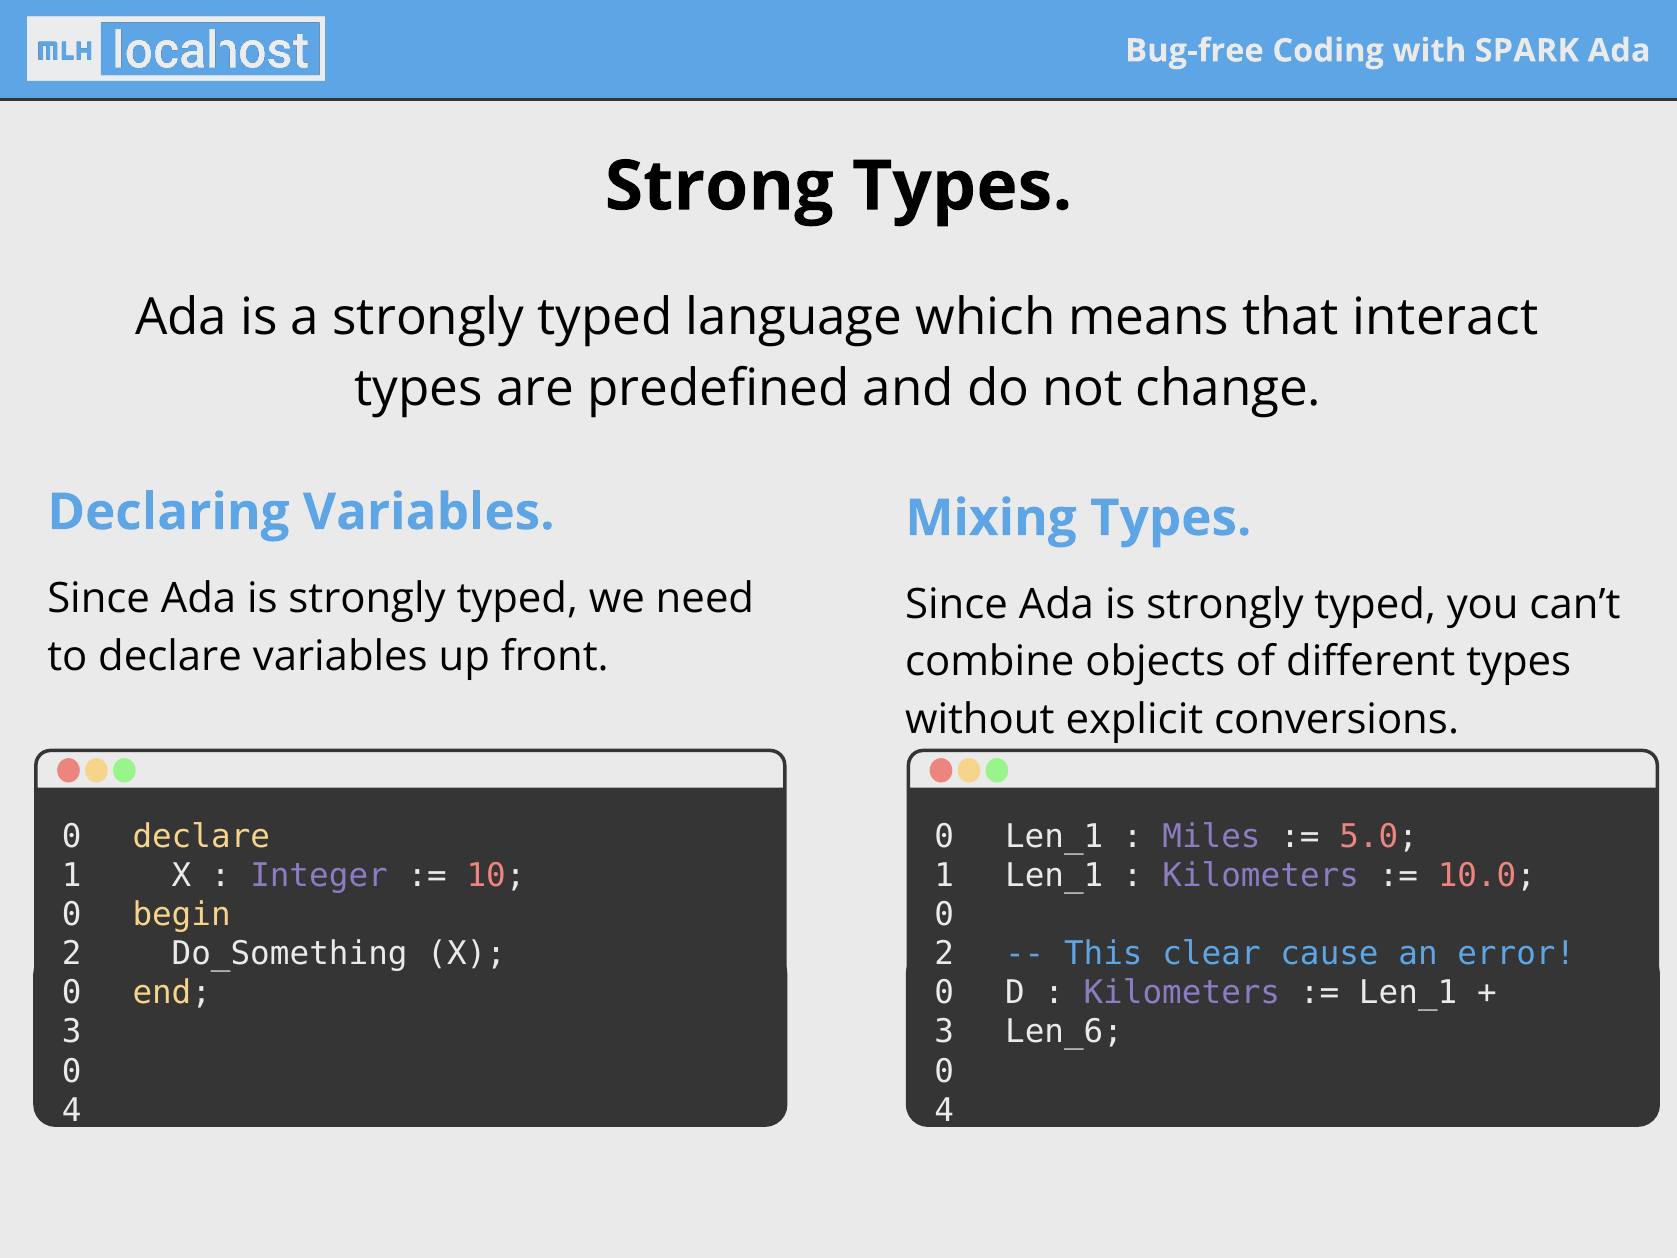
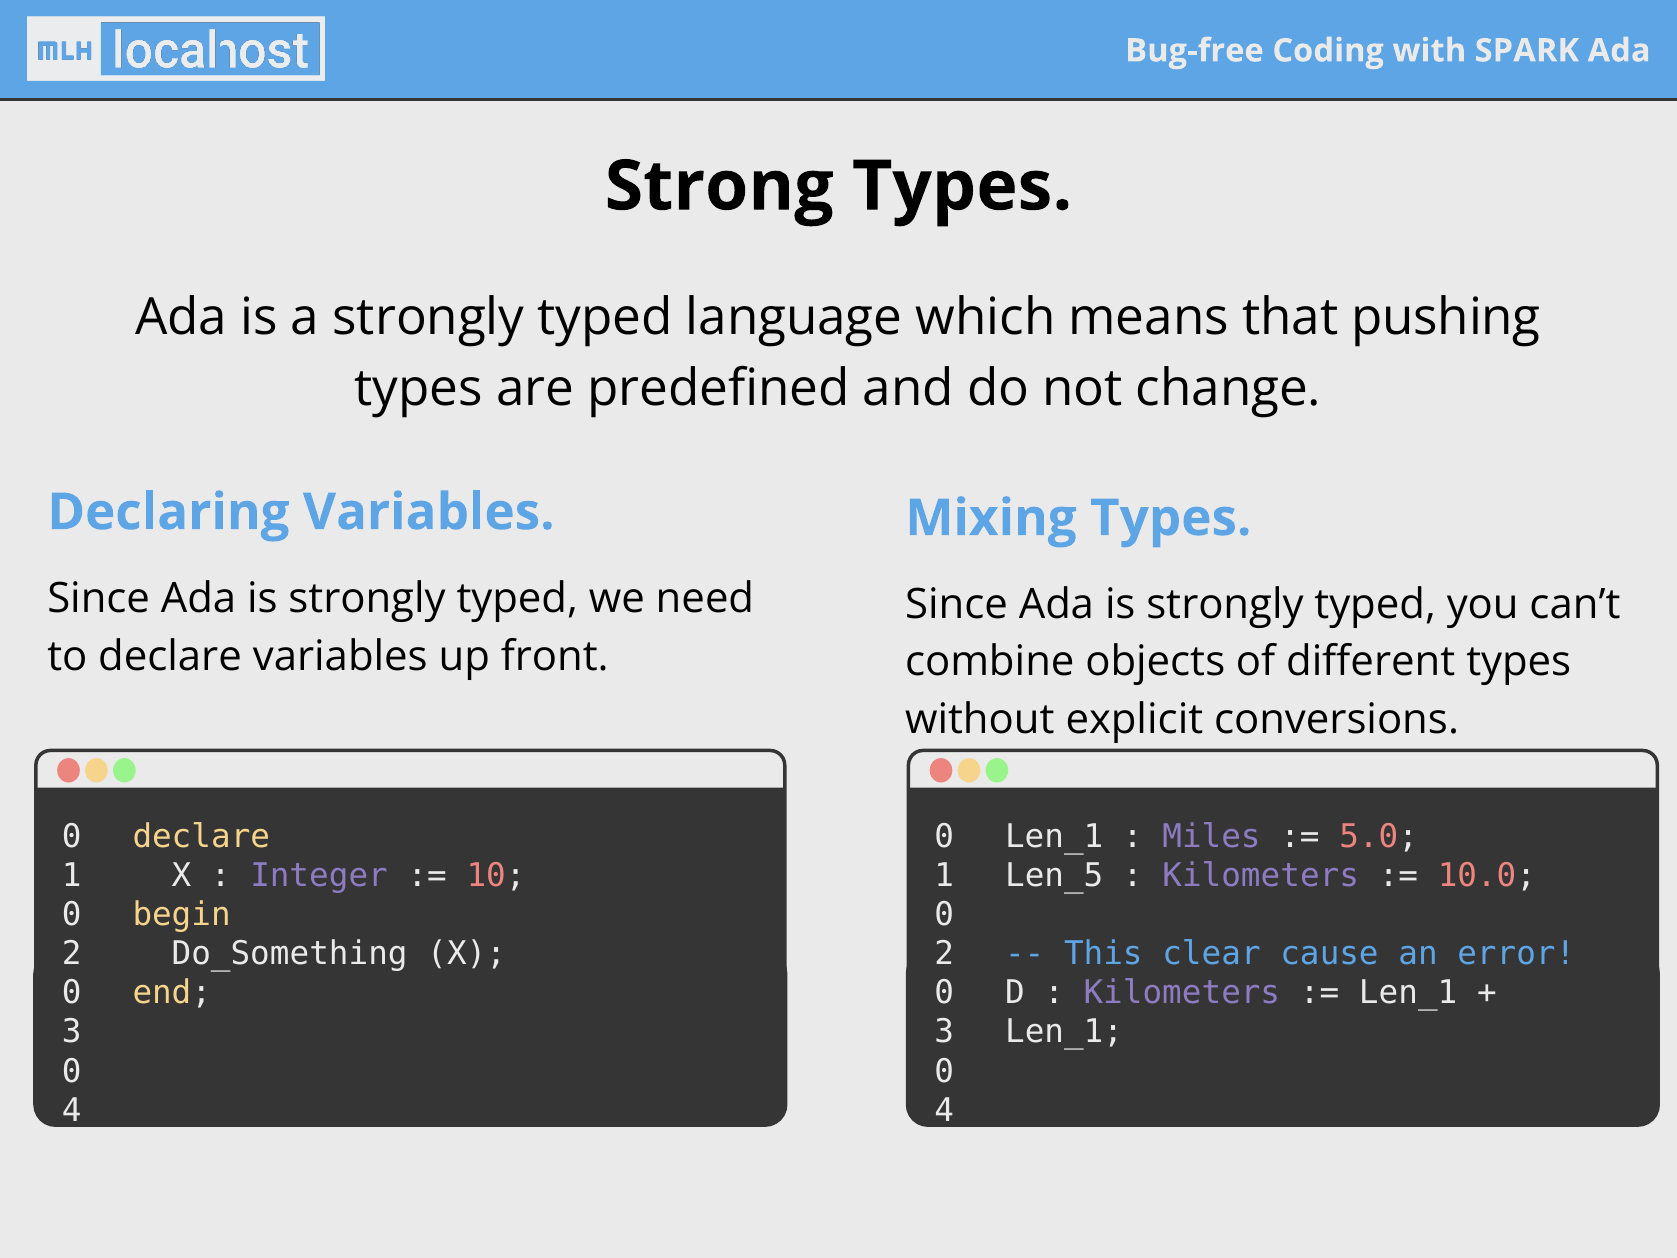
interact: interact -> pushing
Len_1 at (1054, 875): Len_1 -> Len_5
Len_6 at (1064, 1032): Len_6 -> Len_1
